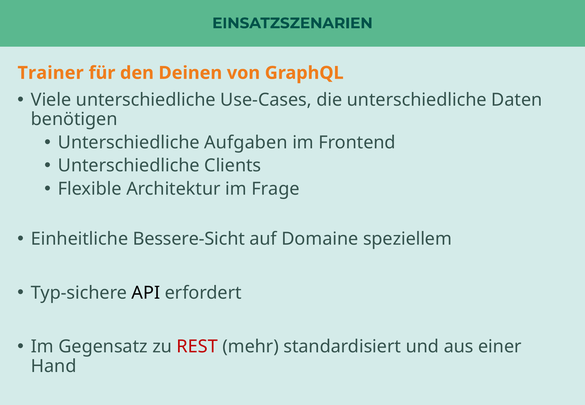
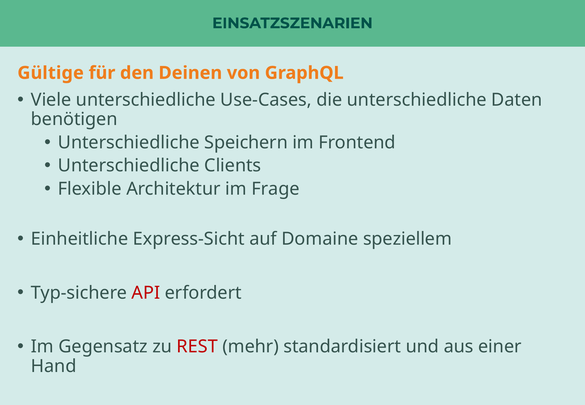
Trainer: Trainer -> Gültige
Aufgaben: Aufgaben -> Speichern
Bessere-Sicht: Bessere-Sicht -> Express-Sicht
API colour: black -> red
